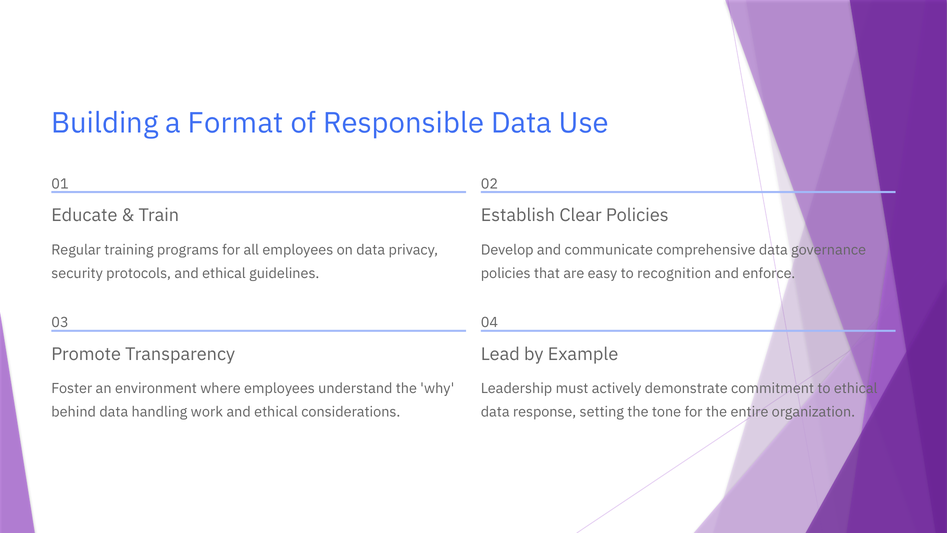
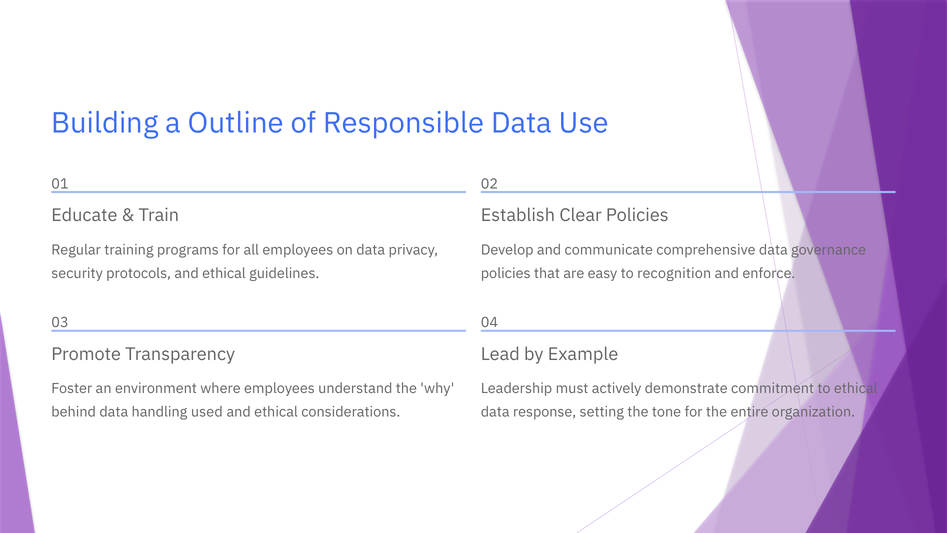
Format: Format -> Outline
work: work -> used
